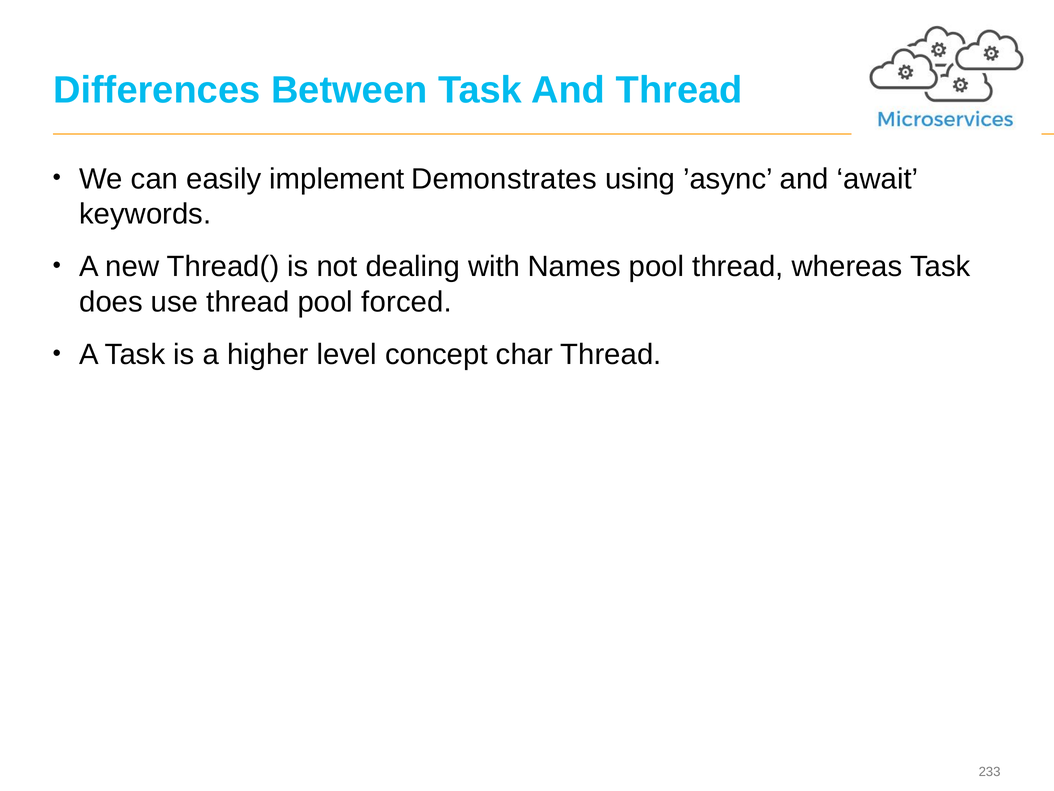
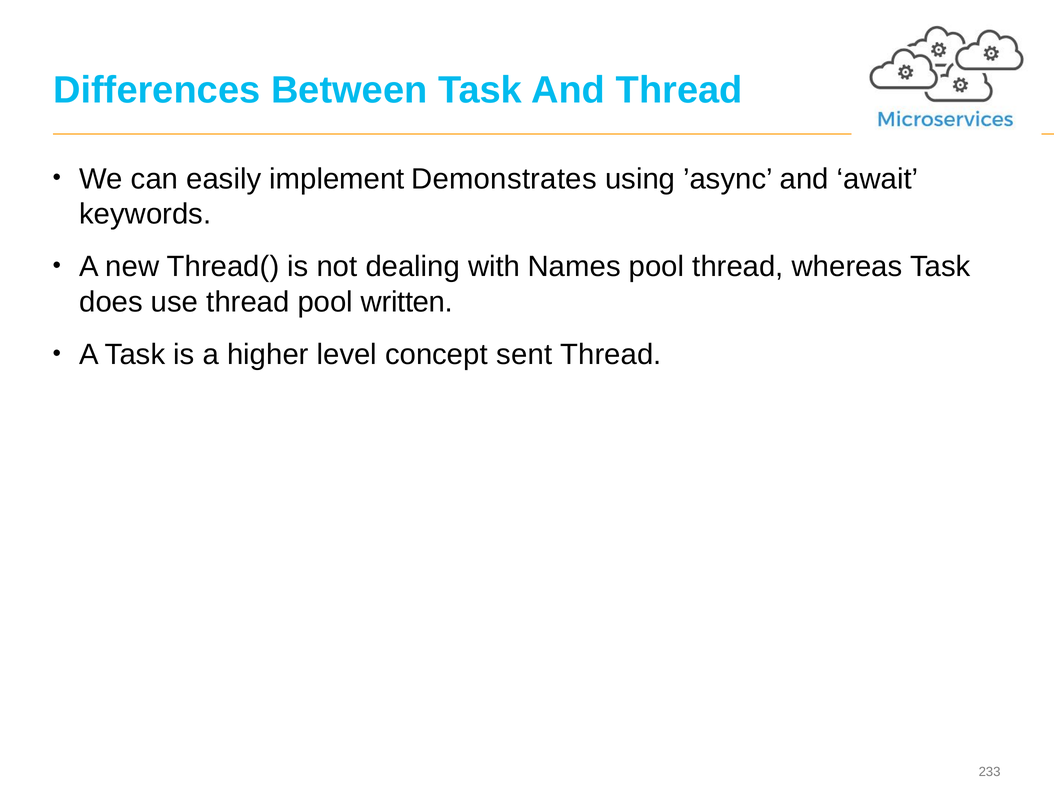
forced: forced -> written
char: char -> sent
